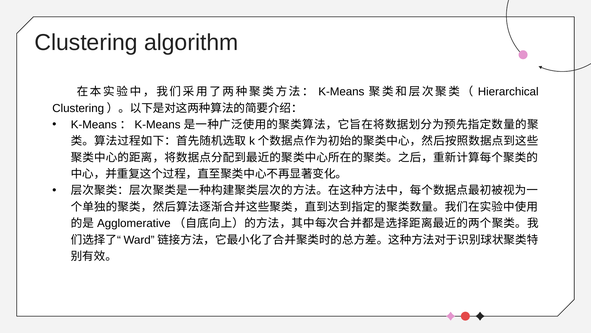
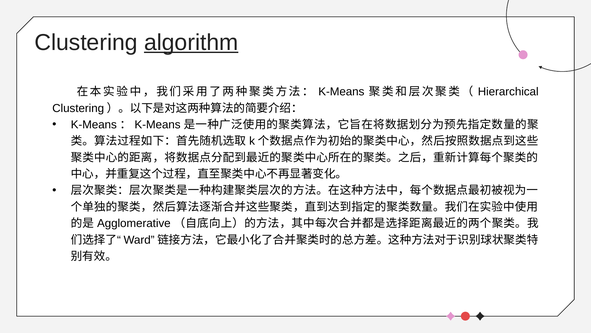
algorithm underline: none -> present
